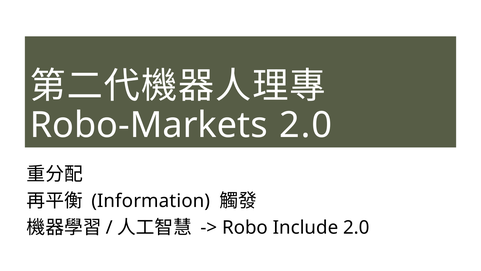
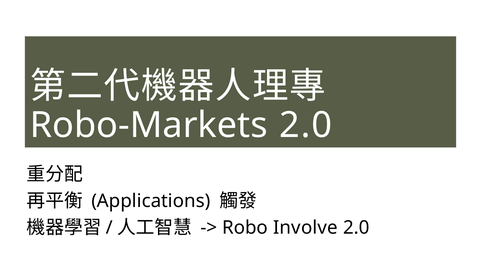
Information: Information -> Applications
Include: Include -> Involve
